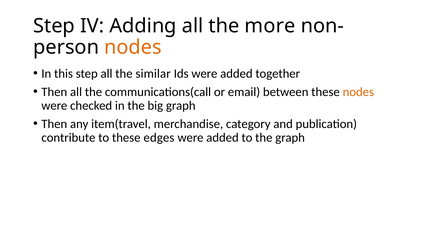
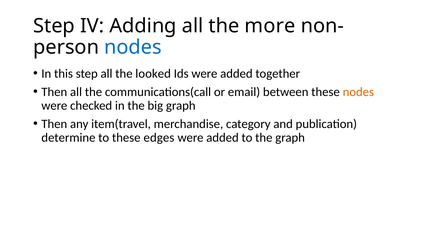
nodes at (133, 47) colour: orange -> blue
similar: similar -> looked
contribute: contribute -> determine
